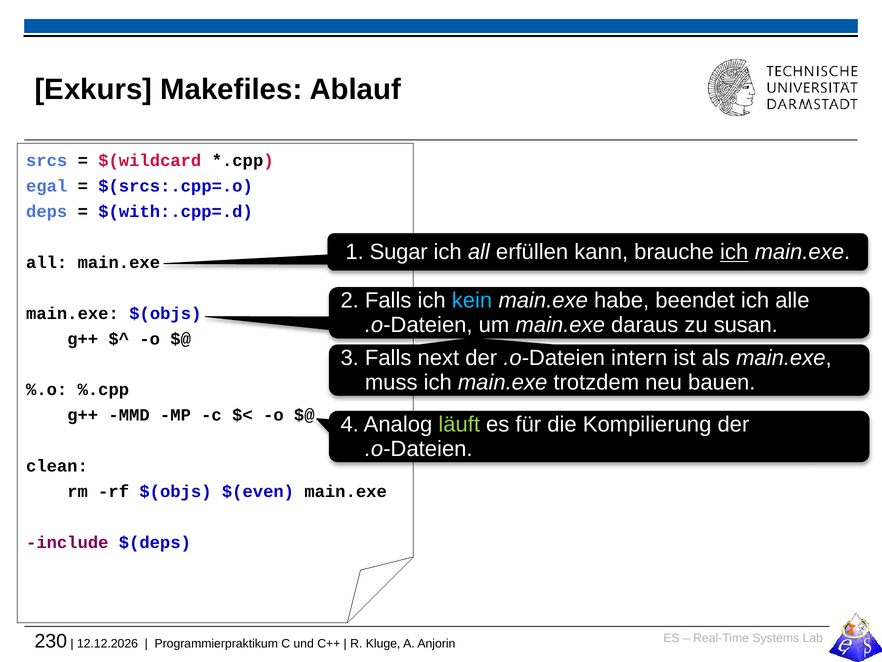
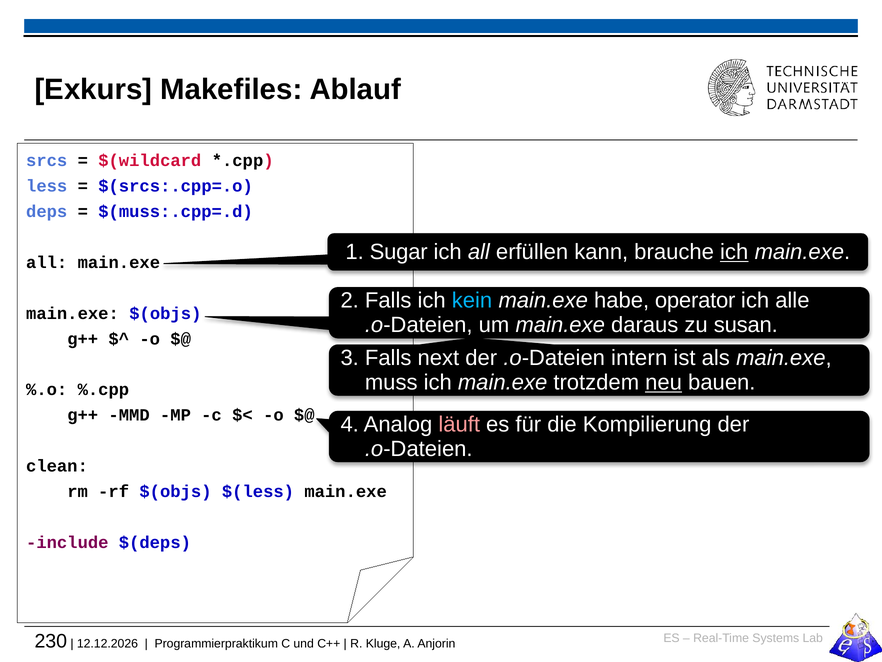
egal: egal -> less
$(with:.cpp=.d: $(with:.cpp=.d -> $(muss:.cpp=.d
beendet: beendet -> operator
neu underline: none -> present
läuft colour: light green -> pink
$(even: $(even -> $(less
